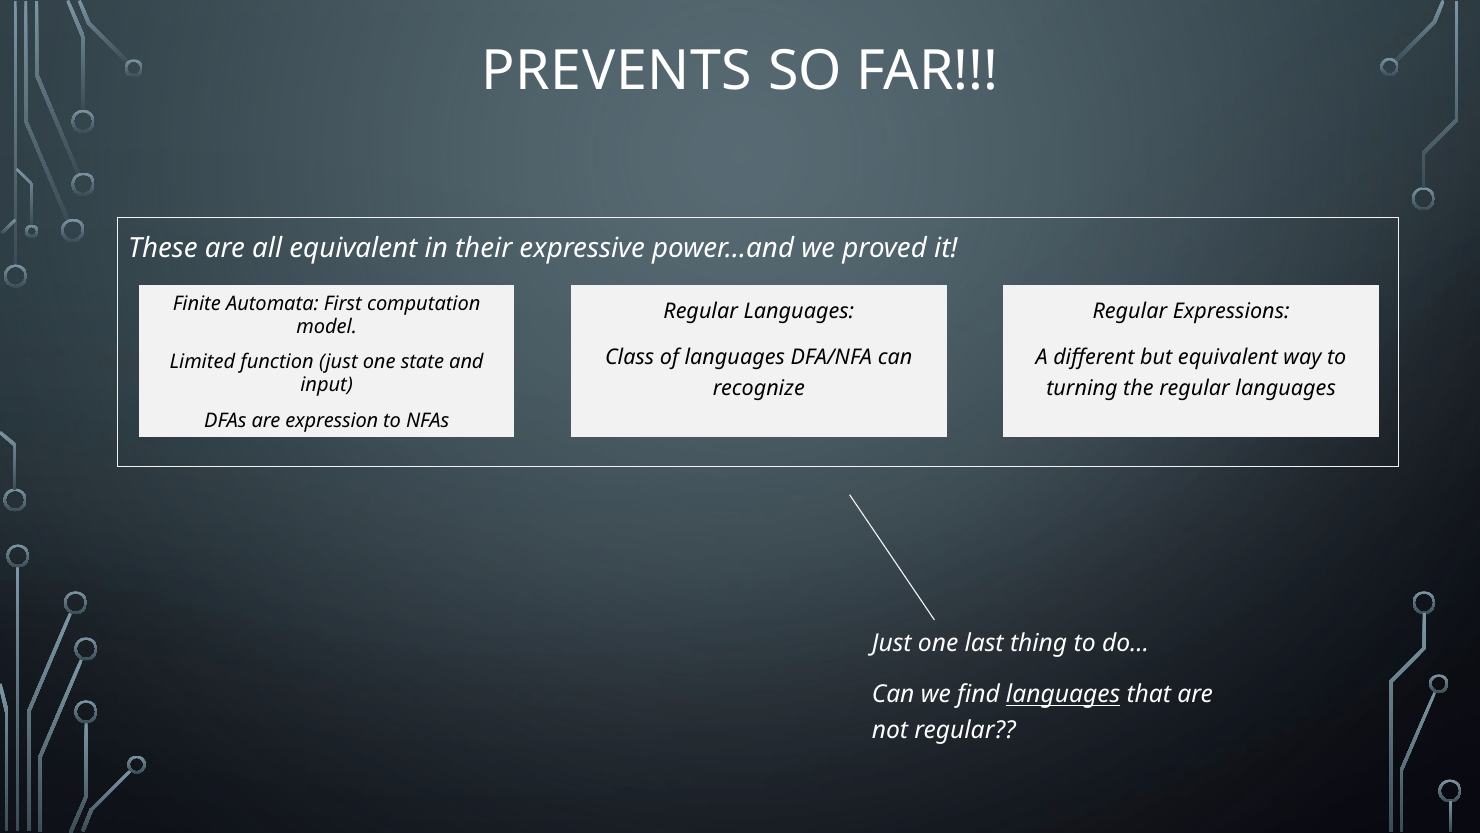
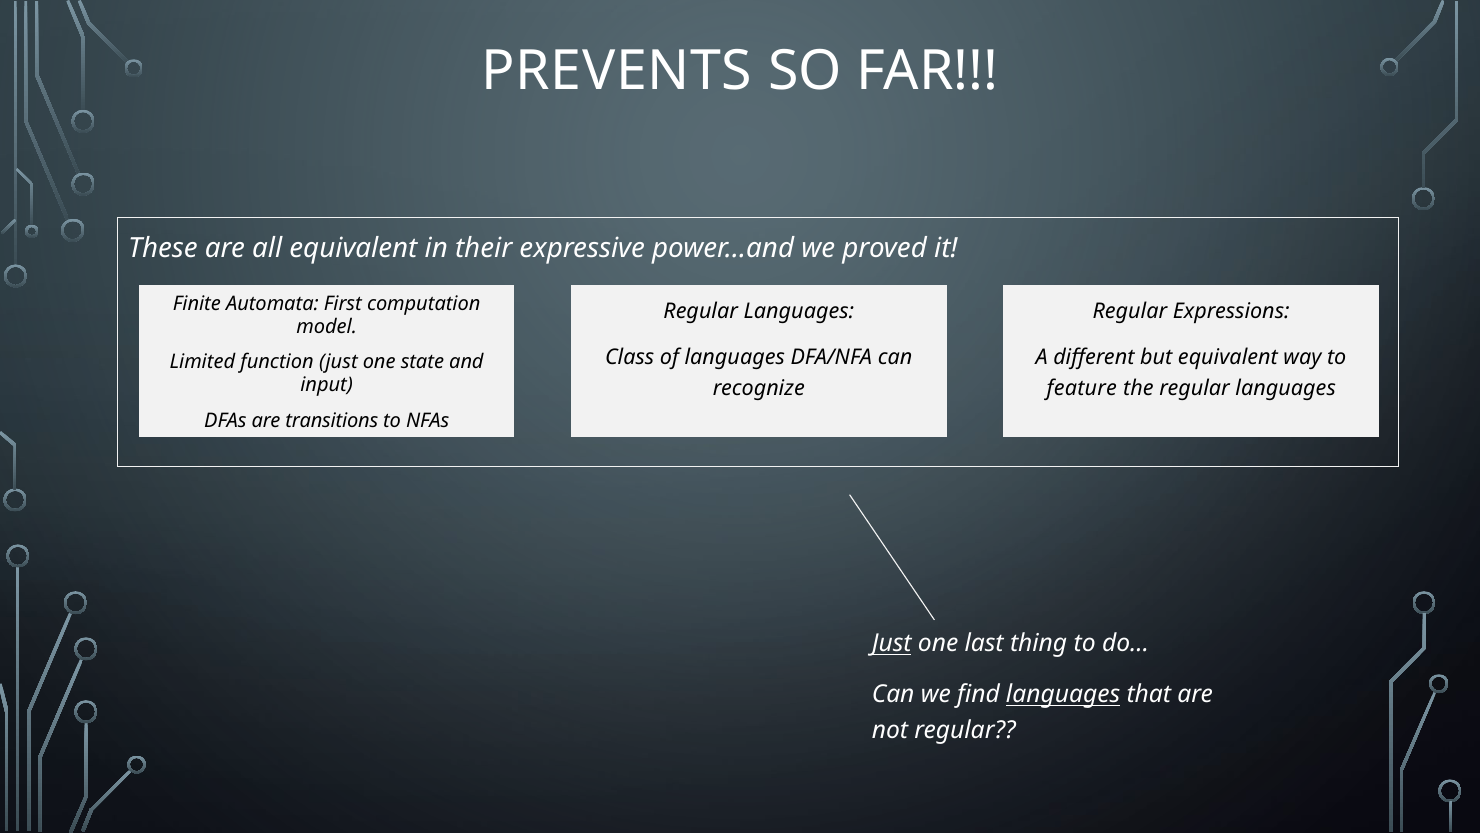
turning: turning -> feature
expression: expression -> transitions
Just at (892, 643) underline: none -> present
